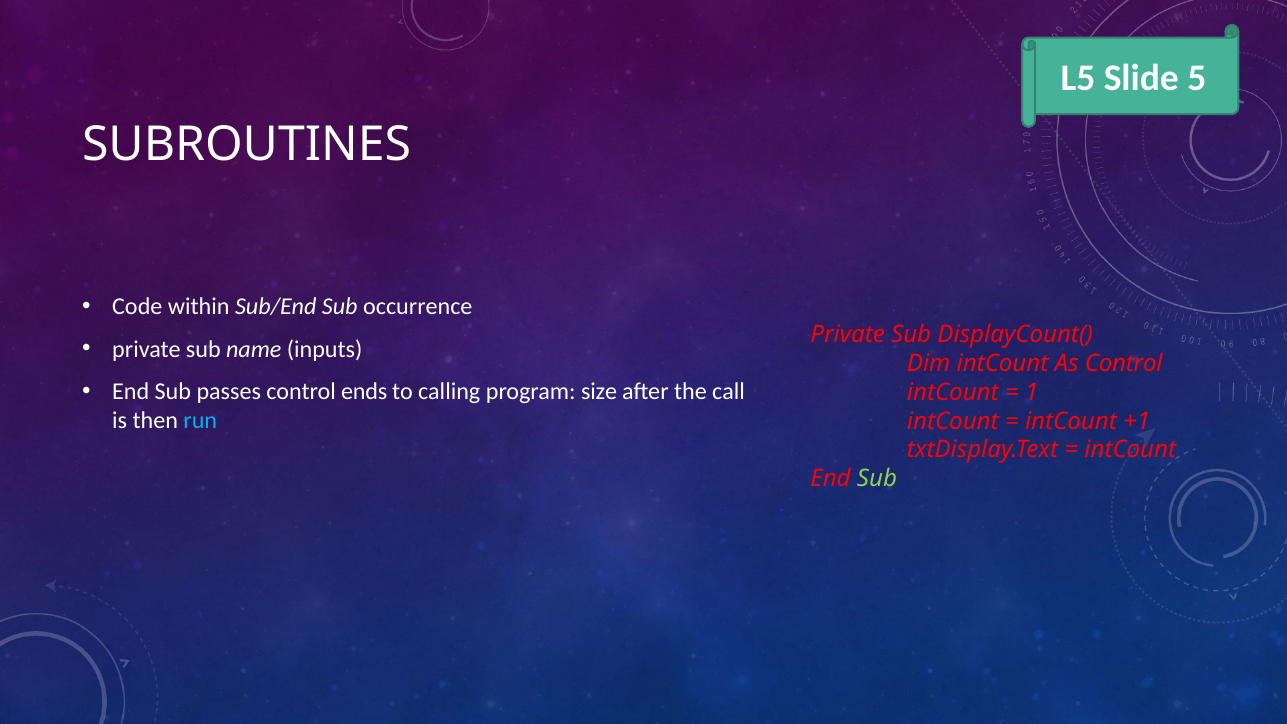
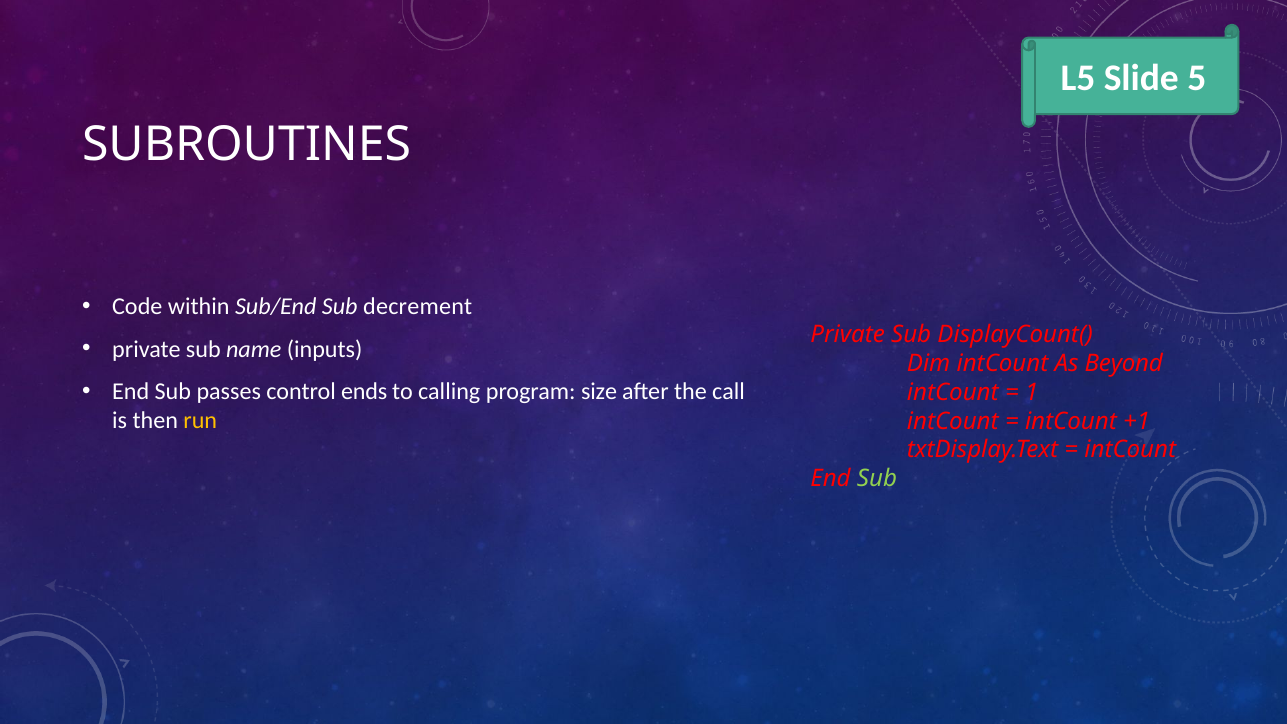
occurrence: occurrence -> decrement
As Control: Control -> Beyond
run colour: light blue -> yellow
